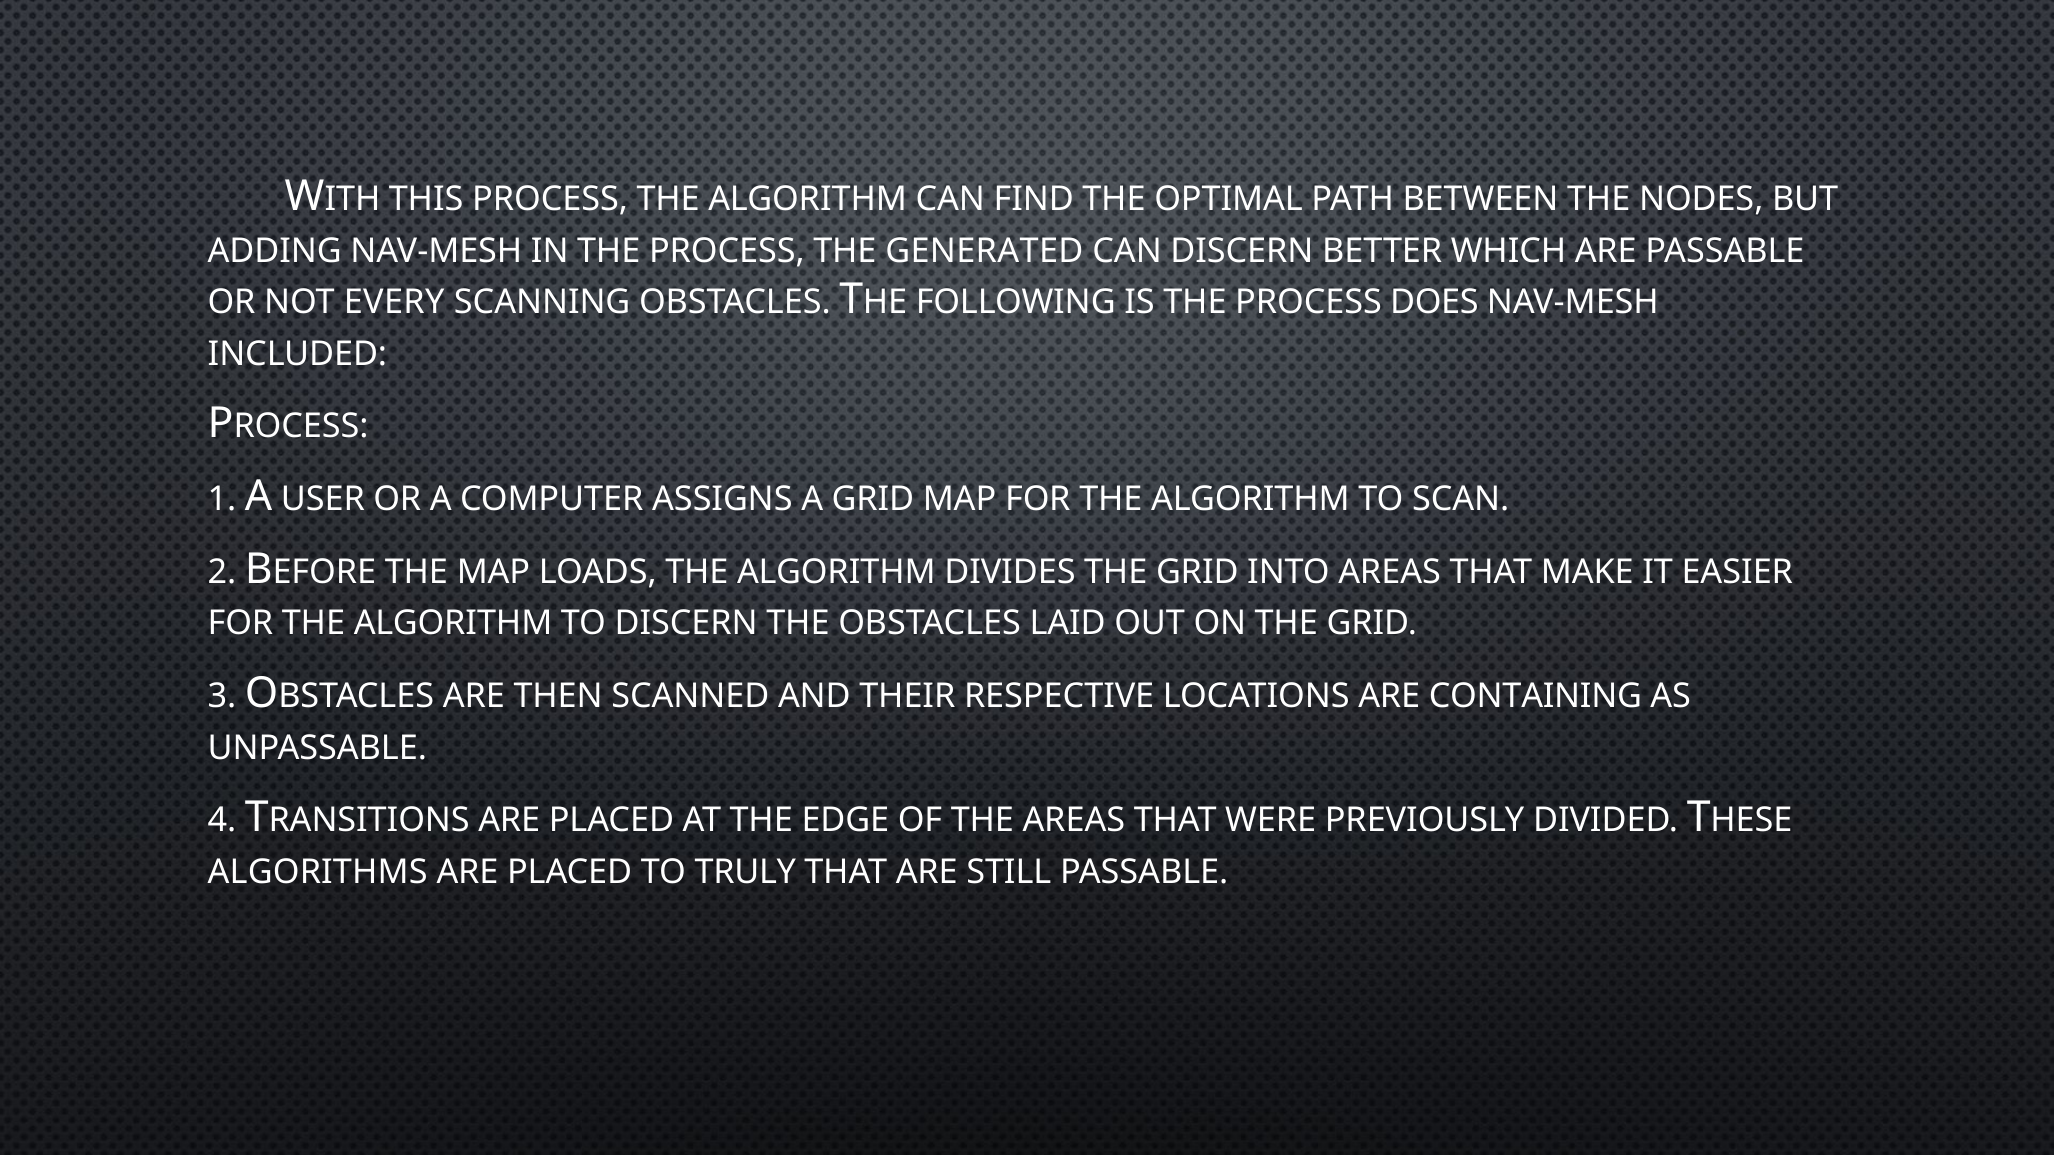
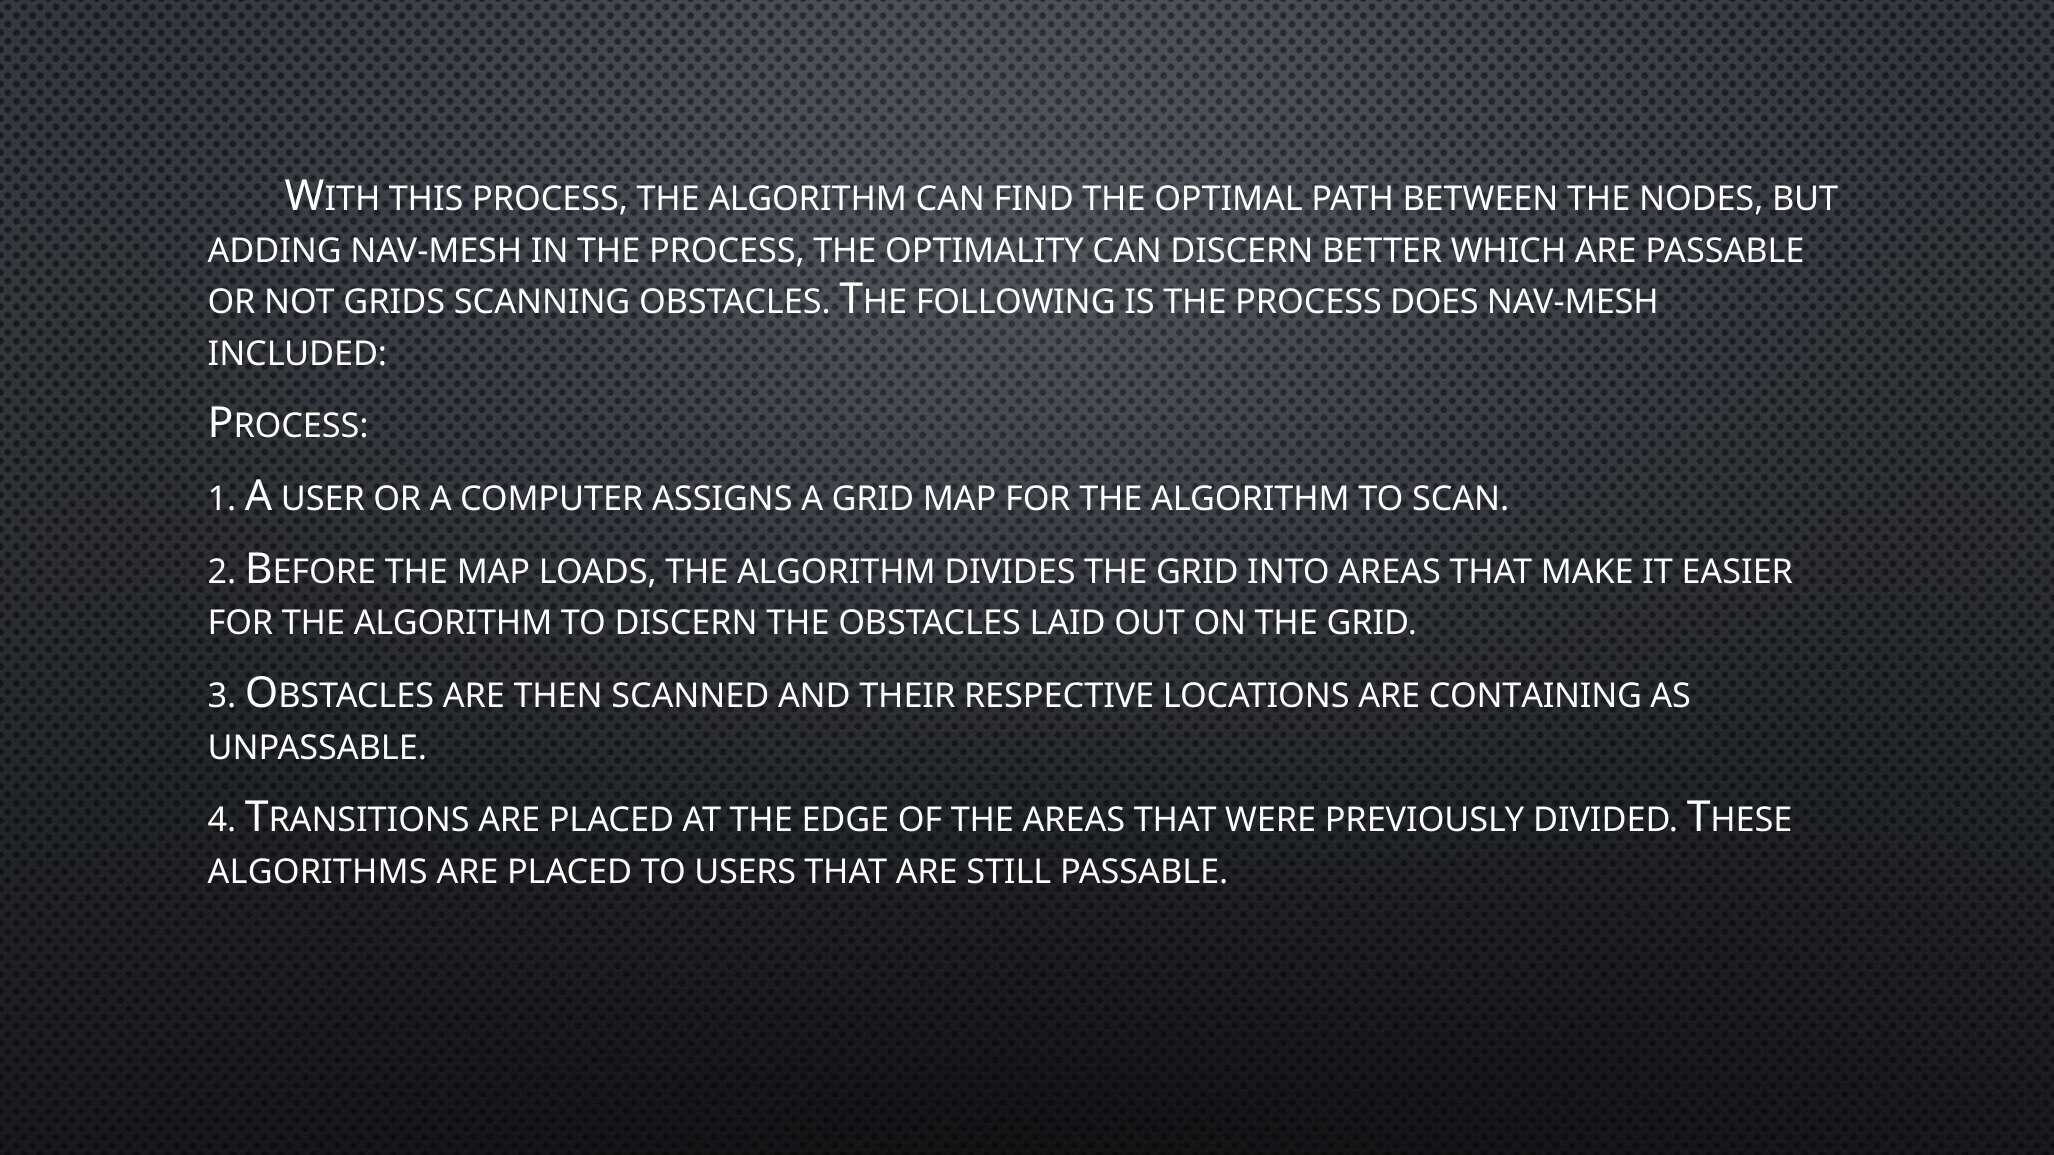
GENERATED: GENERATED -> OPTIMALITY
EVERY: EVERY -> GRIDS
TRULY: TRULY -> USERS
